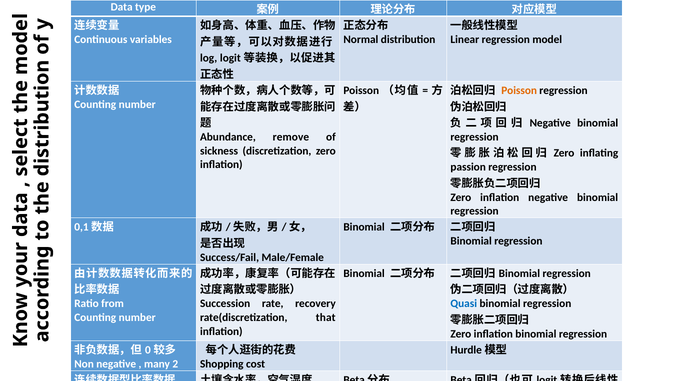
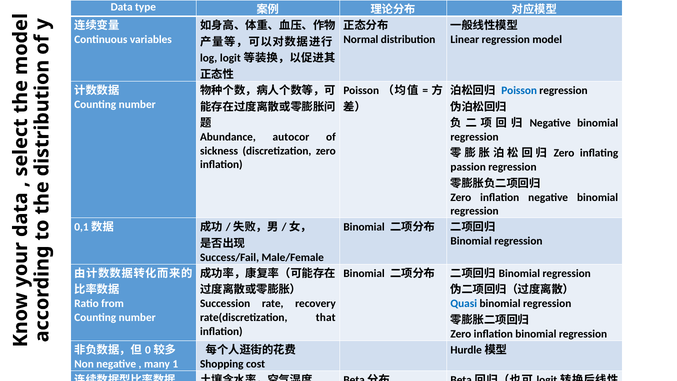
Poisson at (519, 91) colour: orange -> blue
remove: remove -> autocor
2: 2 -> 1
